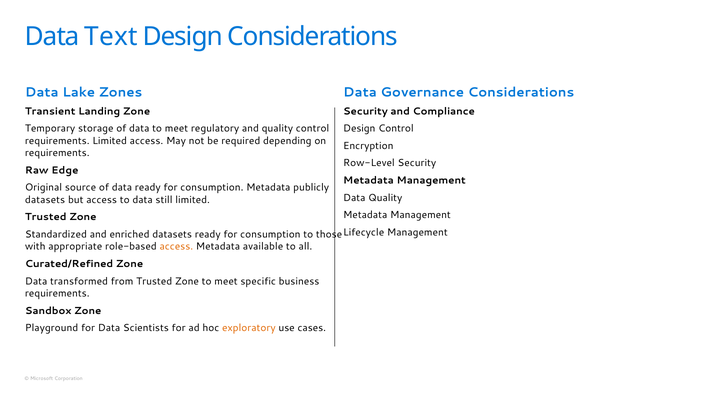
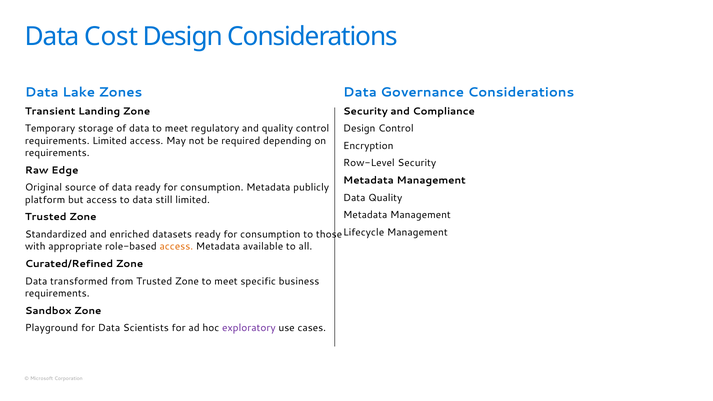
Text: Text -> Cost
datasets at (45, 200): datasets -> platform
exploratory colour: orange -> purple
